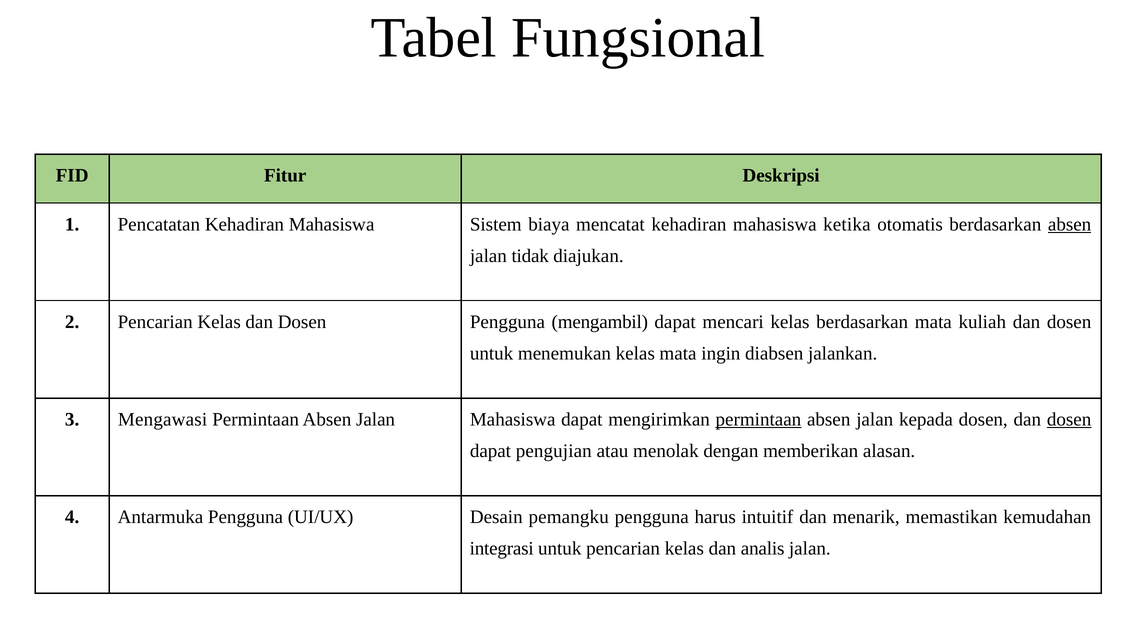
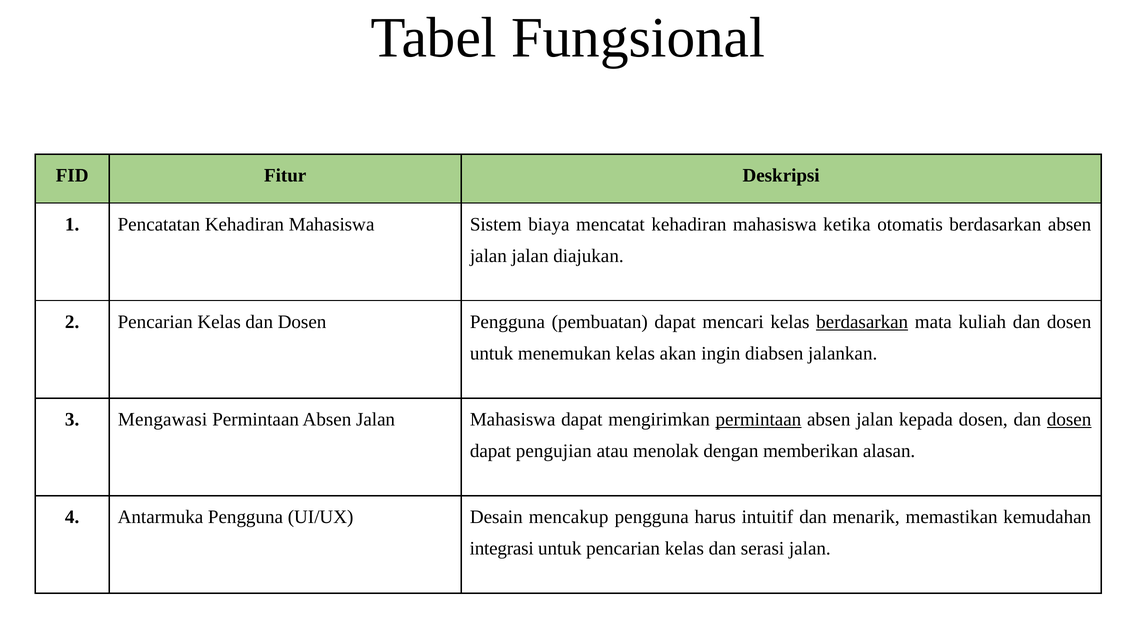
absen at (1070, 224) underline: present -> none
jalan tidak: tidak -> jalan
mengambil: mengambil -> pembuatan
berdasarkan at (862, 322) underline: none -> present
kelas mata: mata -> akan
pemangku: pemangku -> mencakup
analis: analis -> serasi
